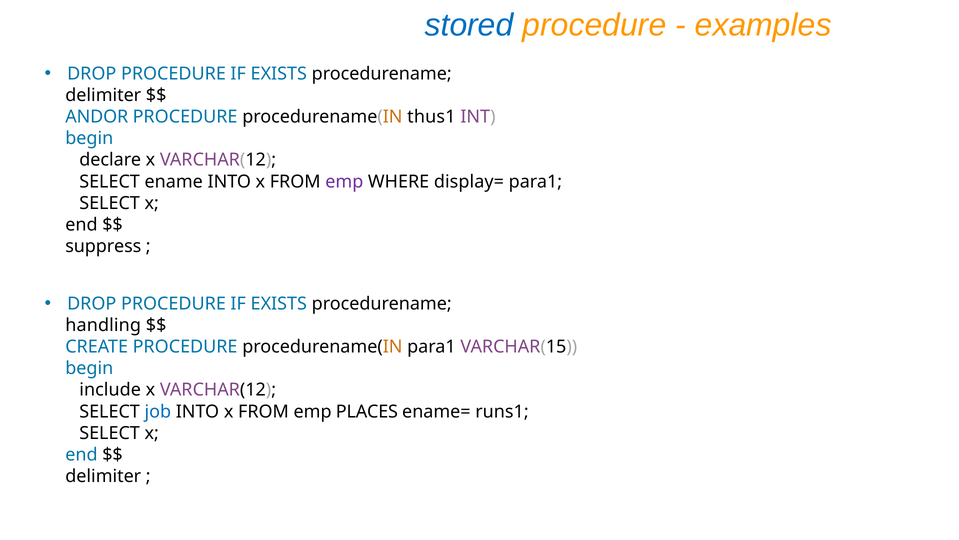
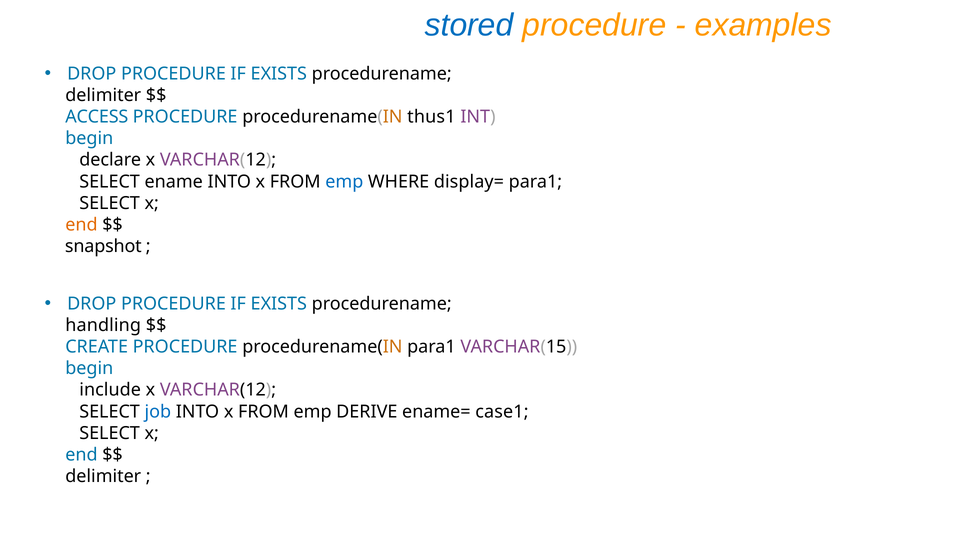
ANDOR: ANDOR -> ACCESS
emp at (344, 181) colour: purple -> blue
end at (81, 225) colour: black -> orange
suppress: suppress -> snapshot
PLACES: PLACES -> DERIVE
runs1: runs1 -> case1
